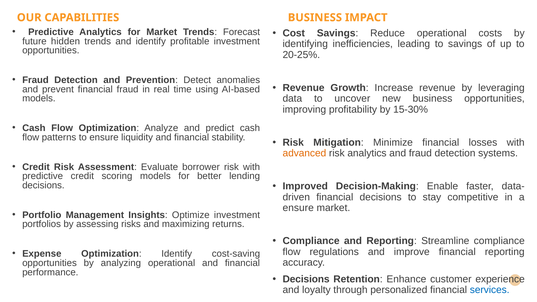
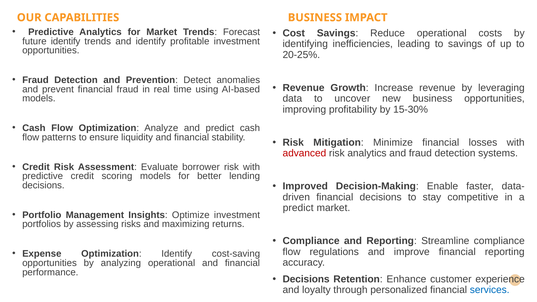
future hidden: hidden -> identify
advanced colour: orange -> red
ensure at (298, 208): ensure -> predict
